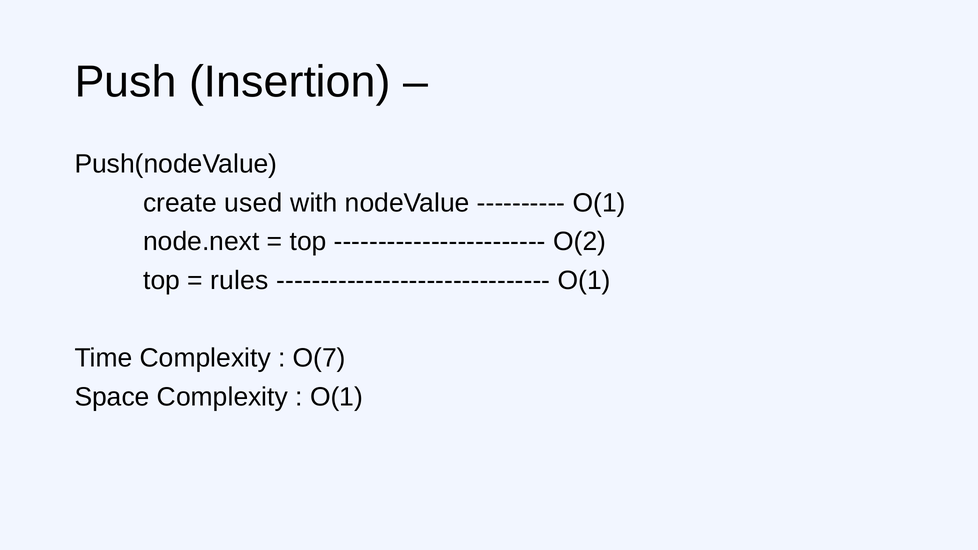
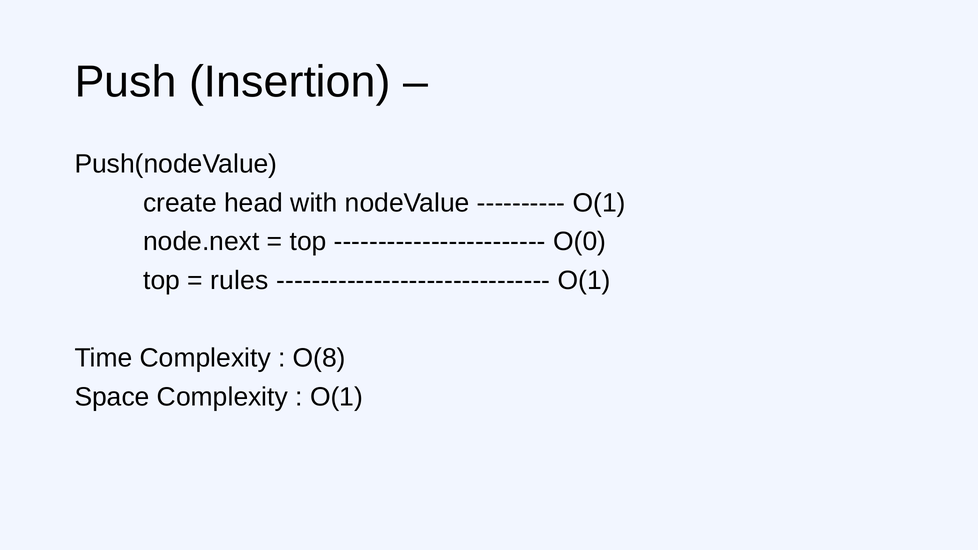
used: used -> head
O(2: O(2 -> O(0
O(7: O(7 -> O(8
